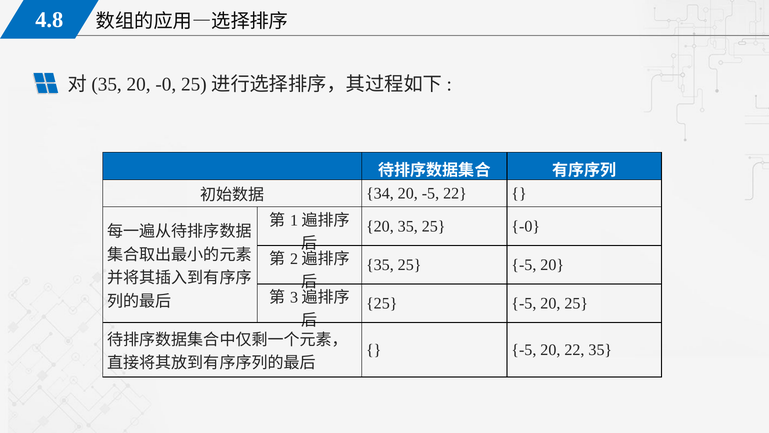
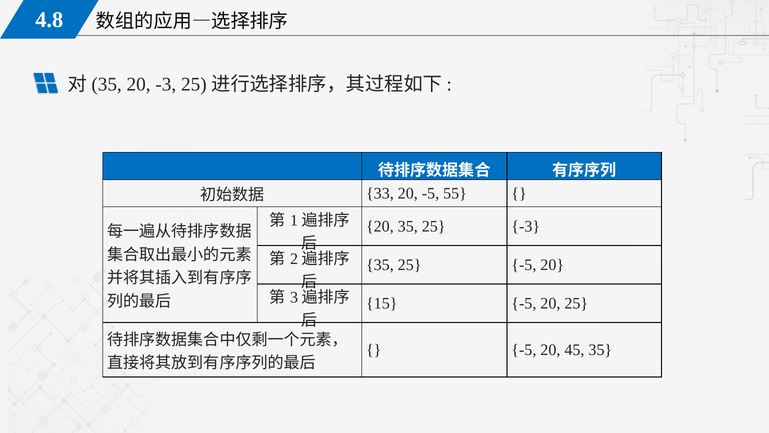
20 -0: -0 -> -3
34: 34 -> 33
-5 22: 22 -> 55
25 -0: -0 -> -3
25 at (382, 303): 25 -> 15
20 22: 22 -> 45
